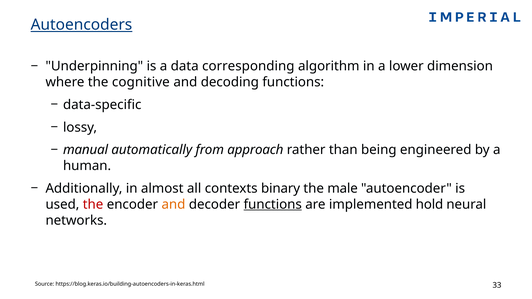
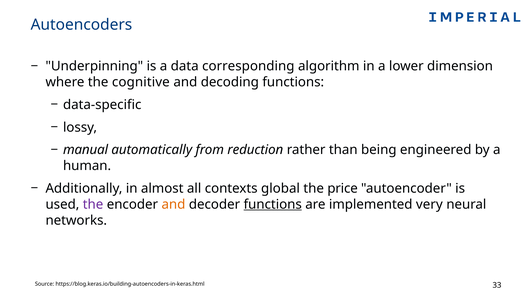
Autoencoders underline: present -> none
approach: approach -> reduction
binary: binary -> global
male: male -> price
the at (93, 205) colour: red -> purple
hold: hold -> very
